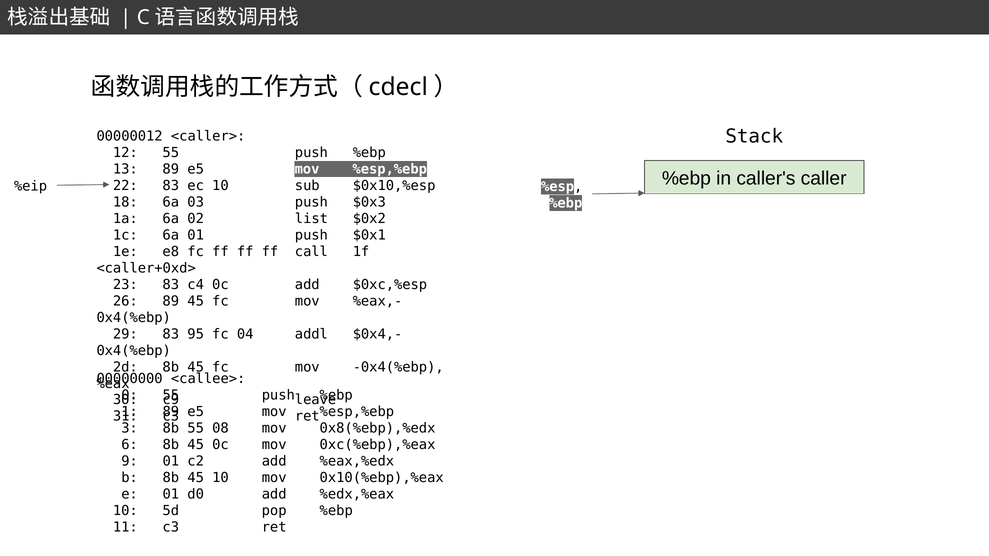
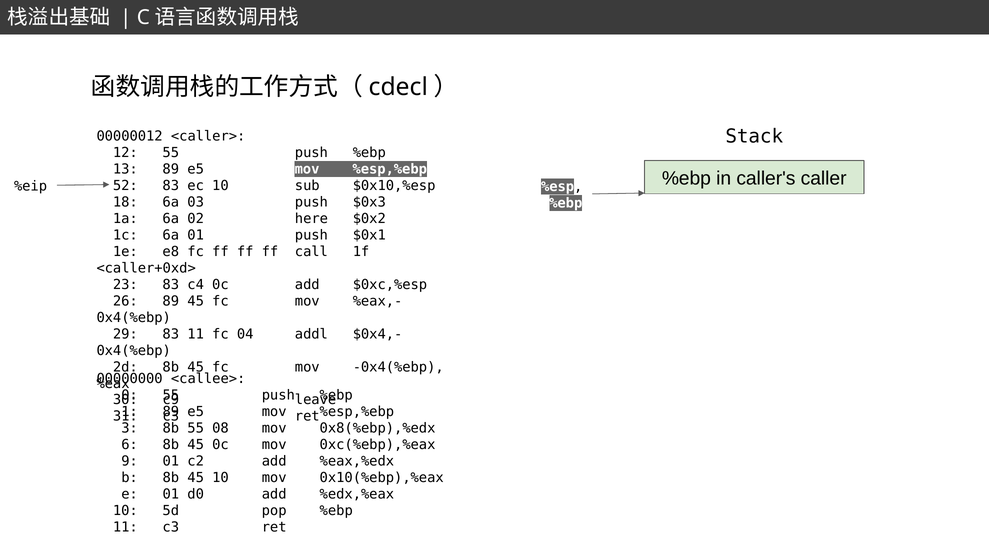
22: 22 -> 52
list: list -> here
83 95: 95 -> 11
